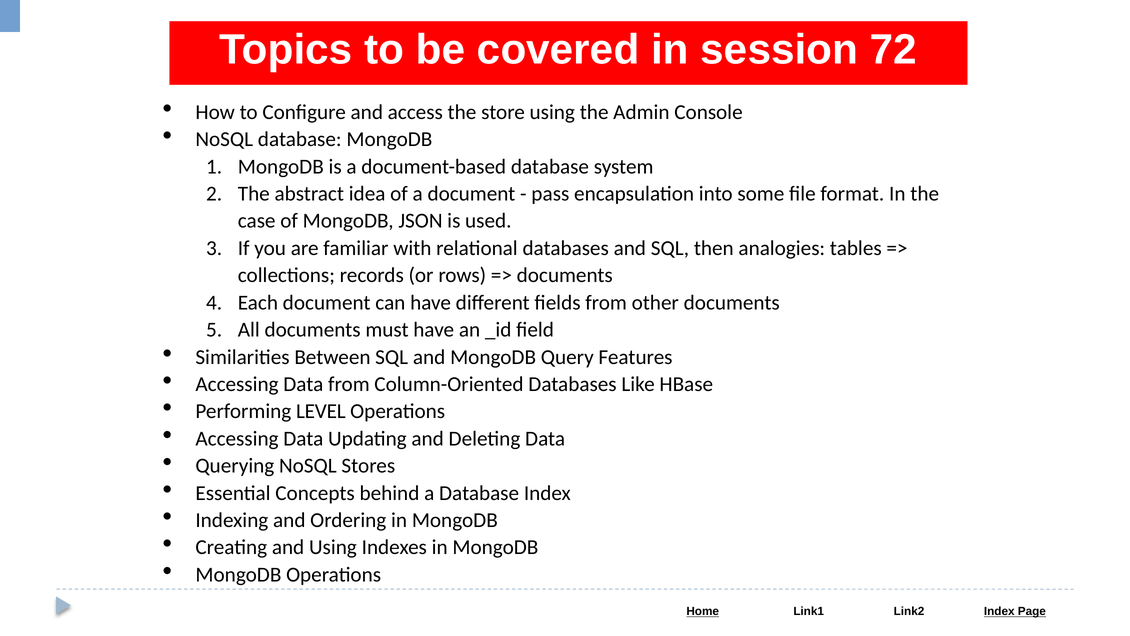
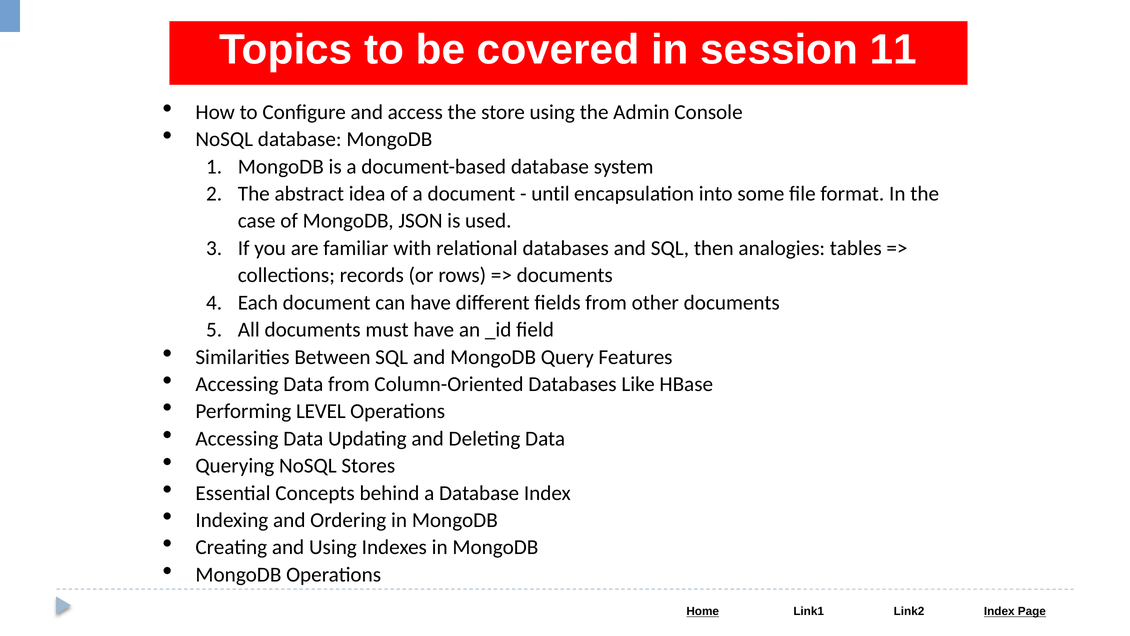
72: 72 -> 11
pass: pass -> until
